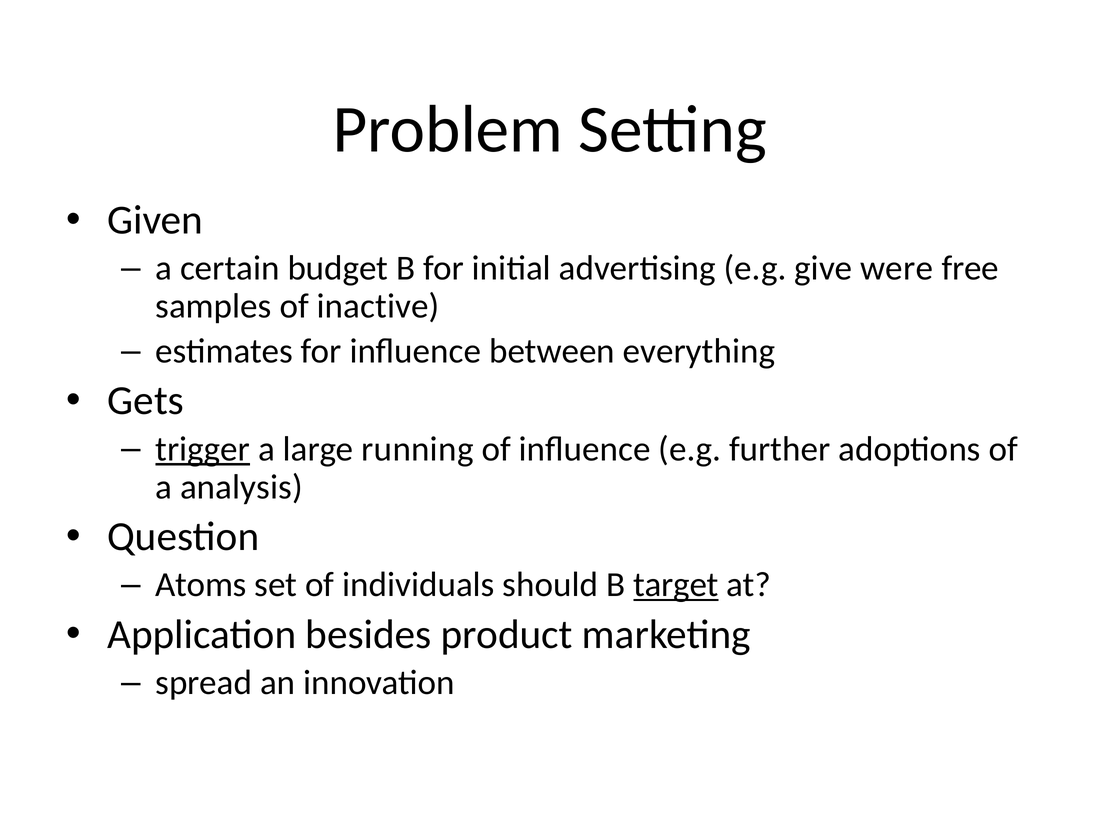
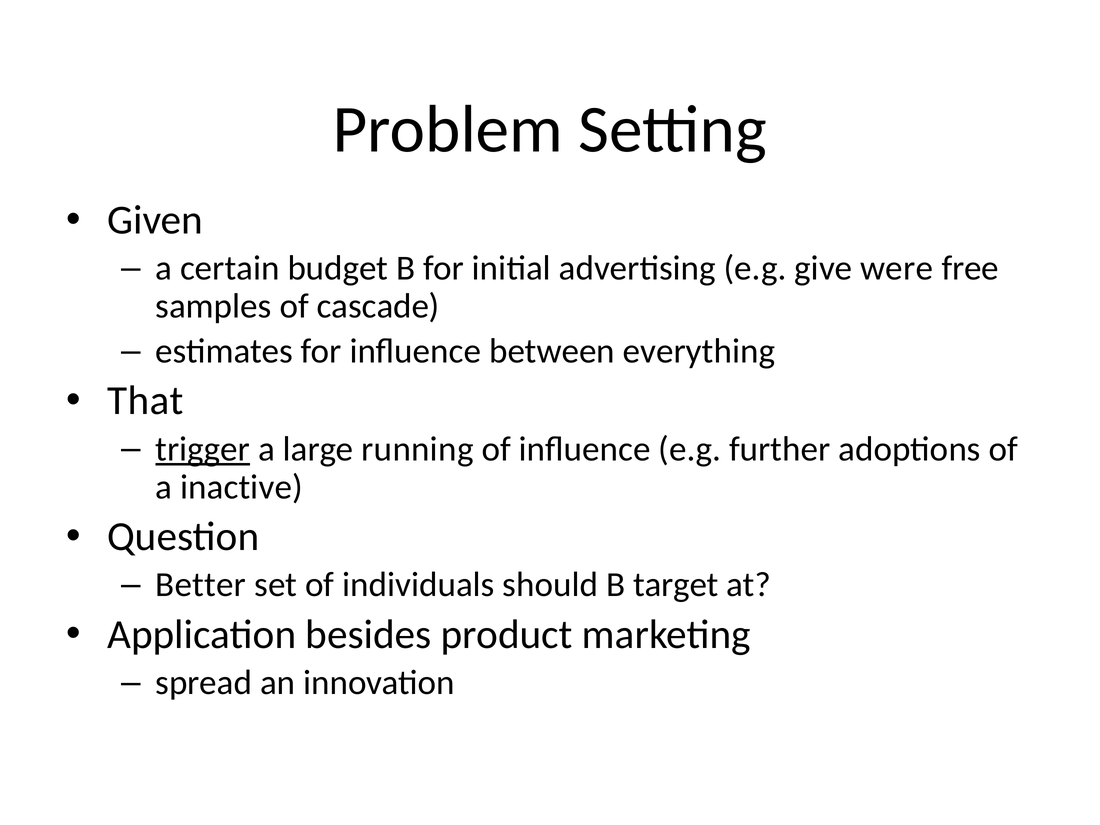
inactive: inactive -> cascade
Gets: Gets -> That
analysis: analysis -> inactive
Atoms: Atoms -> Better
target underline: present -> none
